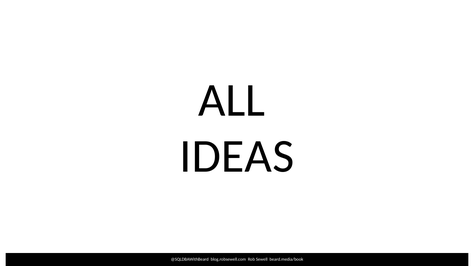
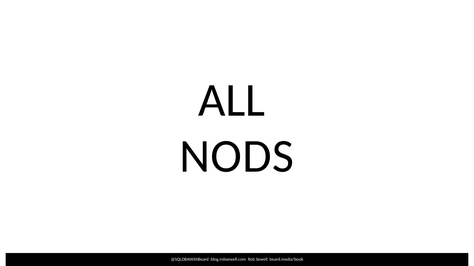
IDEAS: IDEAS -> NODS
